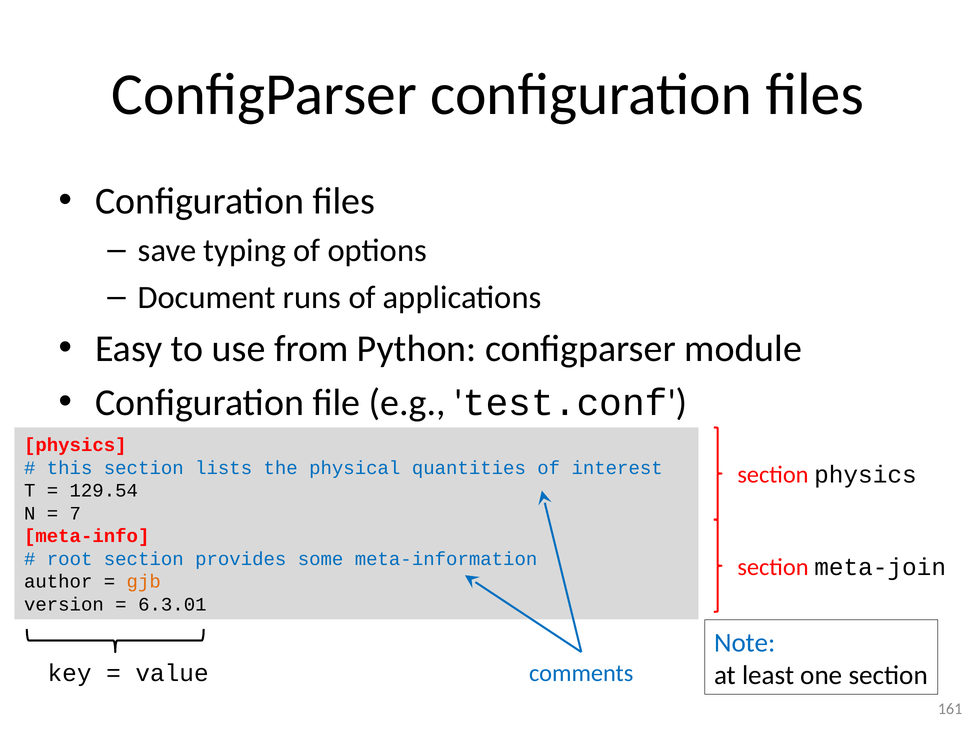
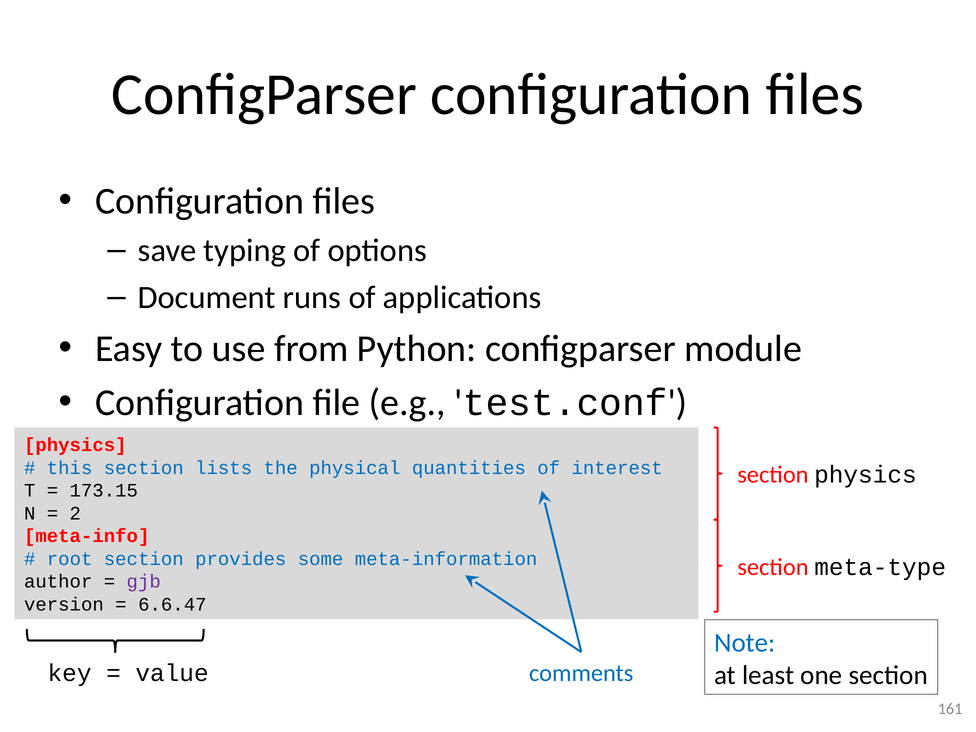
129.54: 129.54 -> 173.15
7: 7 -> 2
meta-join: meta-join -> meta-type
gjb colour: orange -> purple
6.3.01: 6.3.01 -> 6.6.47
